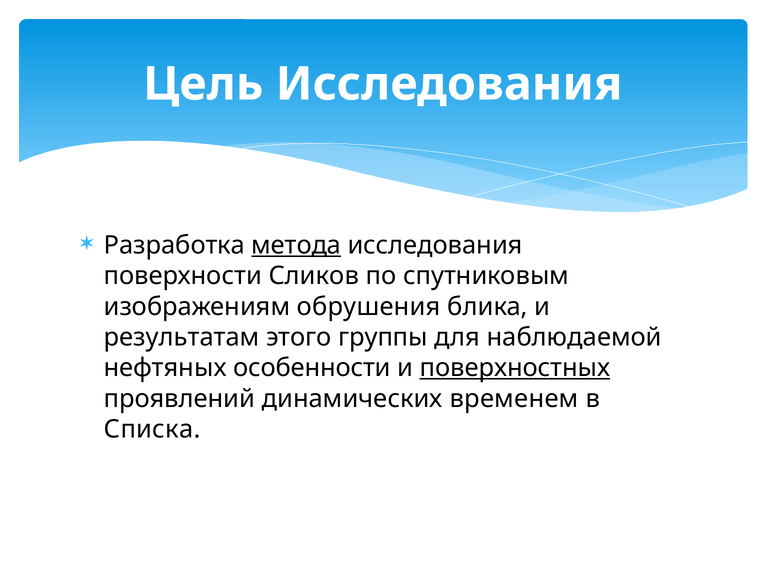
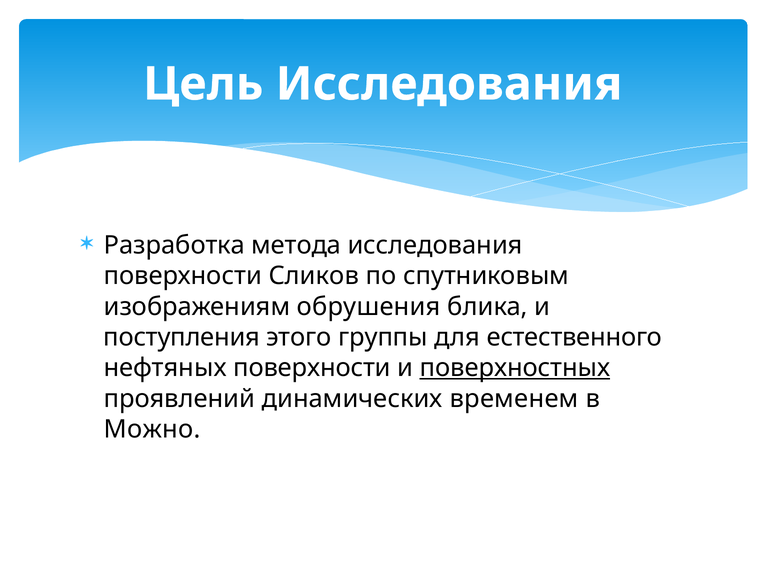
метода underline: present -> none
результатам: результатам -> поступления
наблюдаемой: наблюдаемой -> естественного
нефтяных особенности: особенности -> поверхности
Списка: Списка -> Можно
